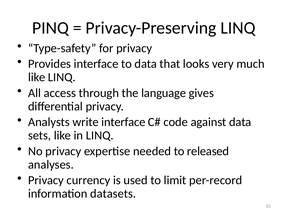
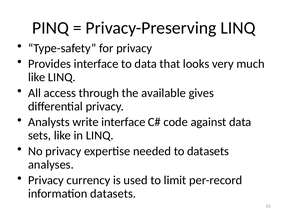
language: language -> available
to released: released -> datasets
